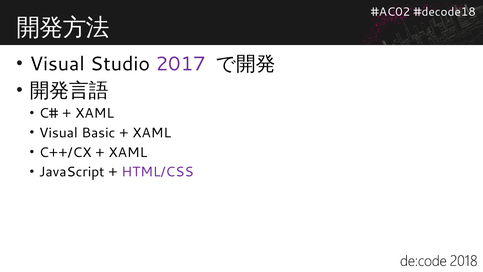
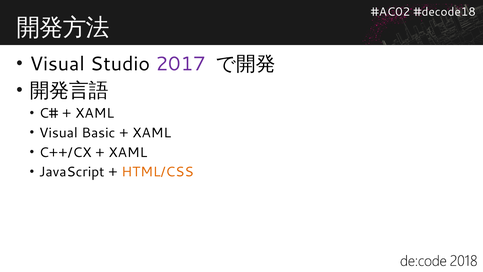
HTML/CSS colour: purple -> orange
